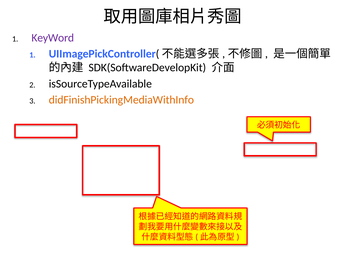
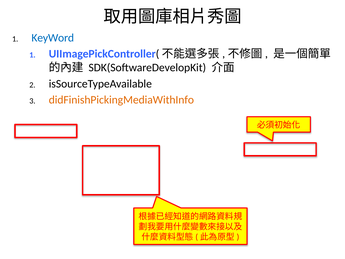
KeyWord colour: purple -> blue
